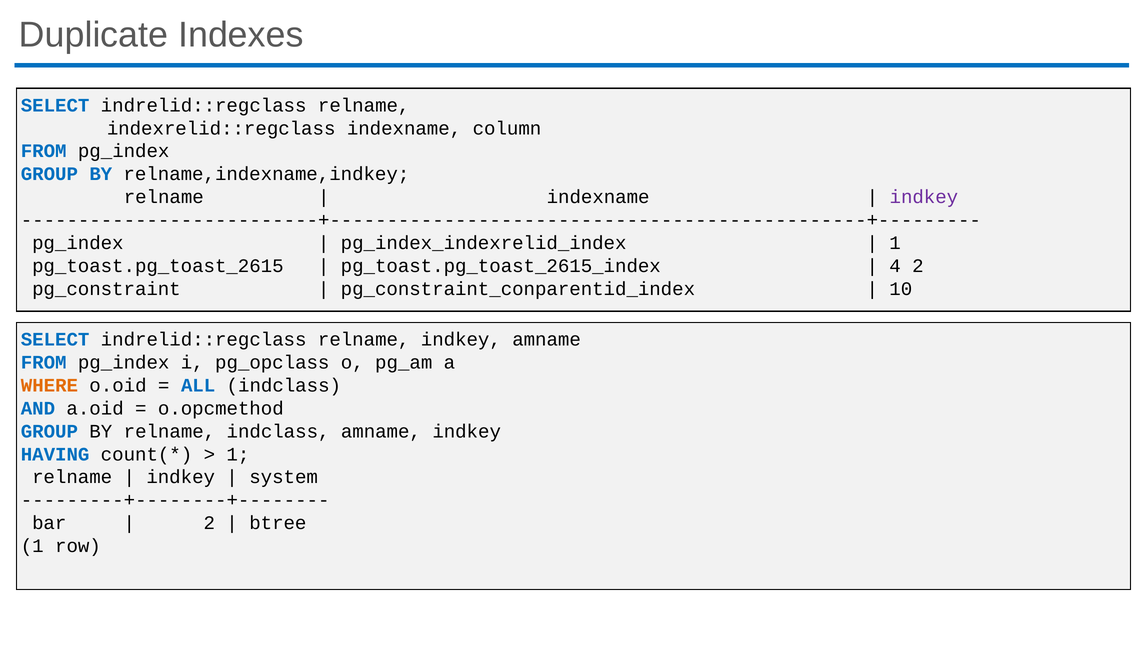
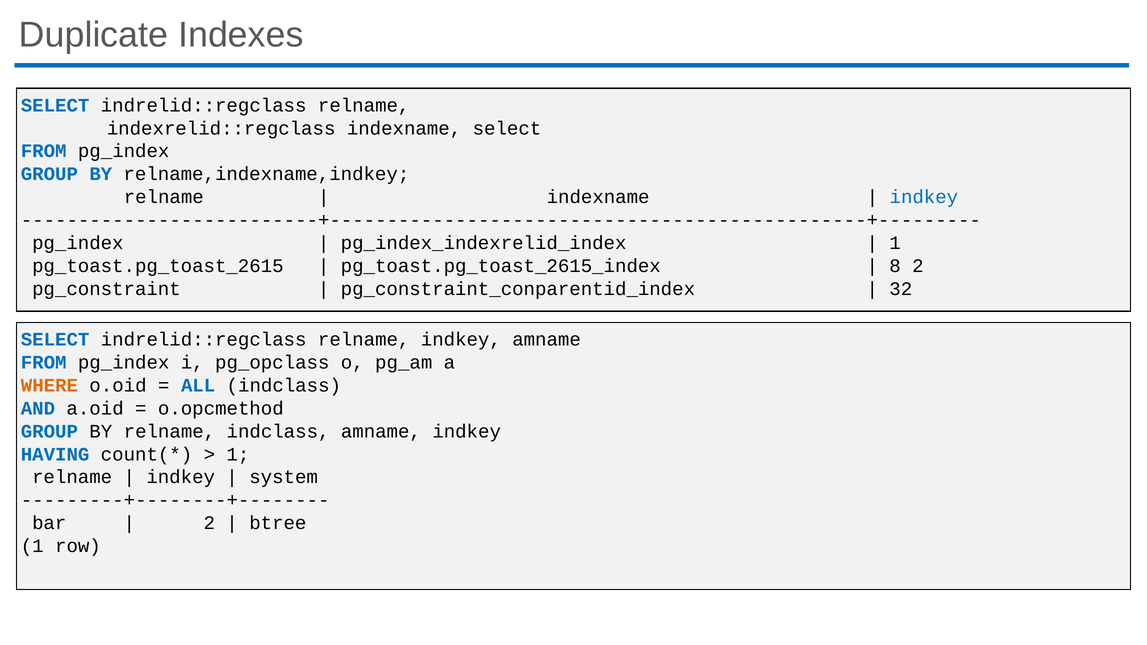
indexname column: column -> select
indkey at (924, 197) colour: purple -> blue
4: 4 -> 8
10: 10 -> 32
